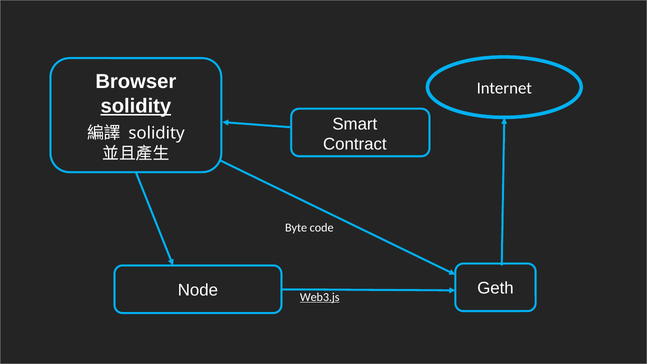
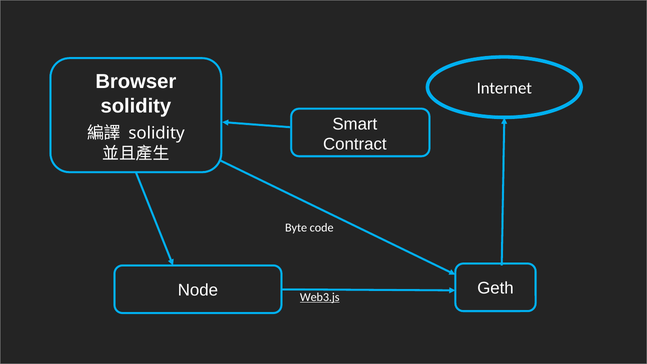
solidity at (136, 106) underline: present -> none
